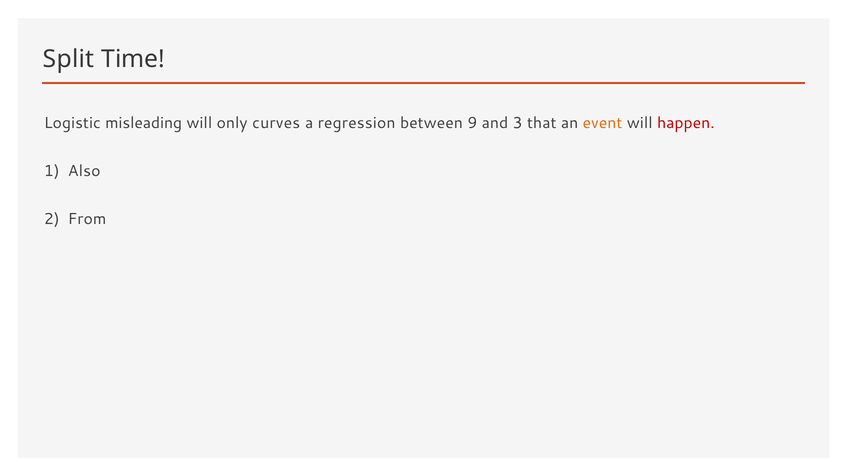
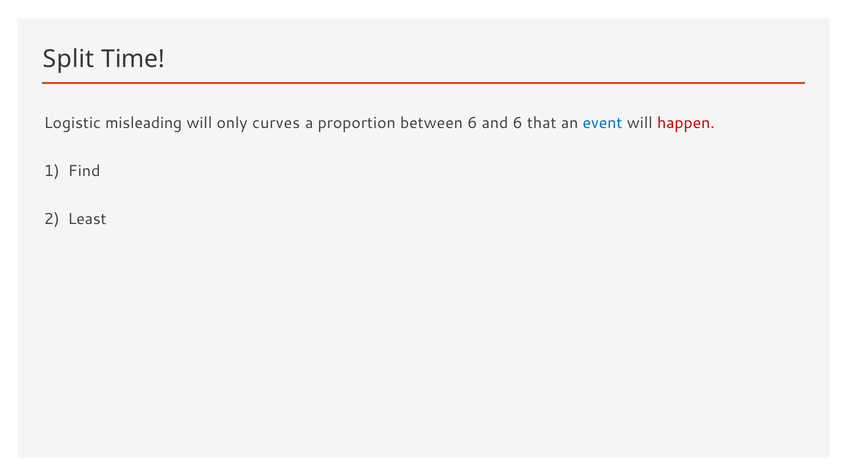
regression: regression -> proportion
between 9: 9 -> 6
and 3: 3 -> 6
event colour: orange -> blue
Also: Also -> Find
From: From -> Least
